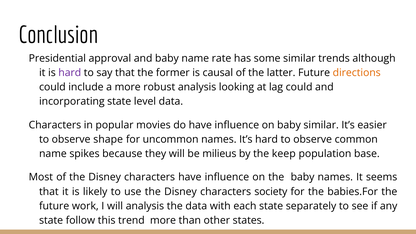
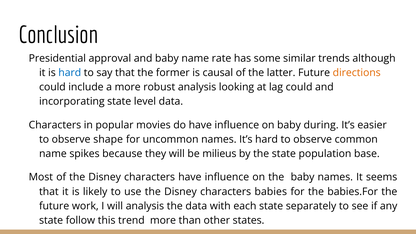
hard at (70, 73) colour: purple -> blue
baby similar: similar -> during
the keep: keep -> state
society: society -> babies
